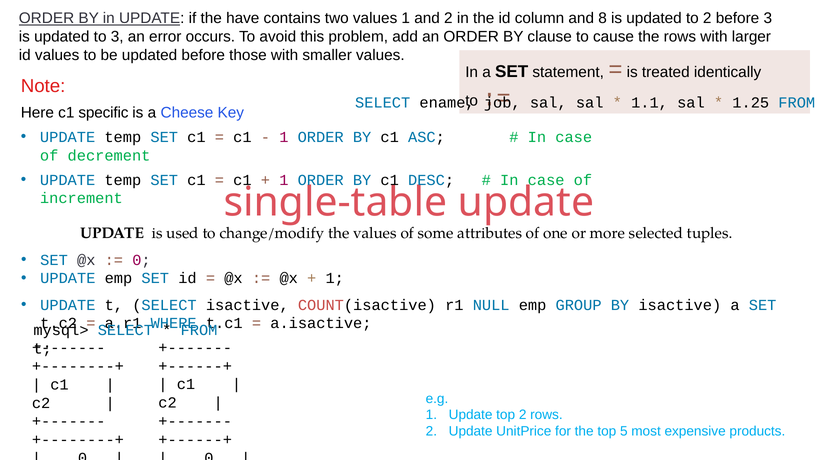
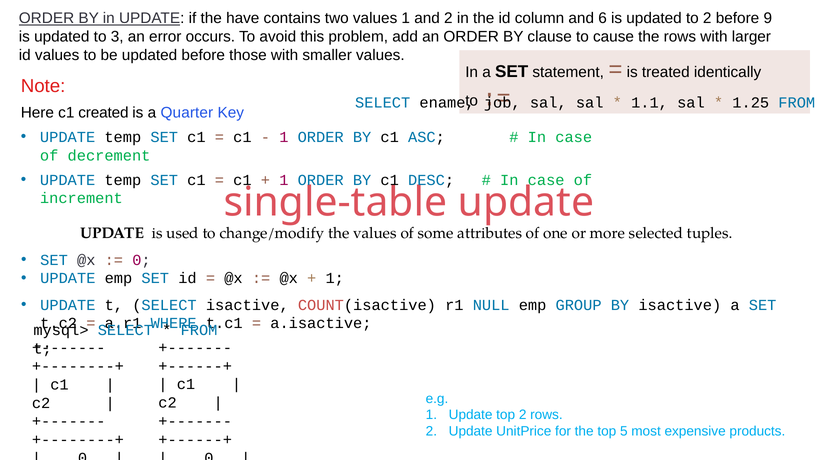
and 8: 8 -> 6
before 3: 3 -> 9
specific: specific -> created
Cheese: Cheese -> Quarter
